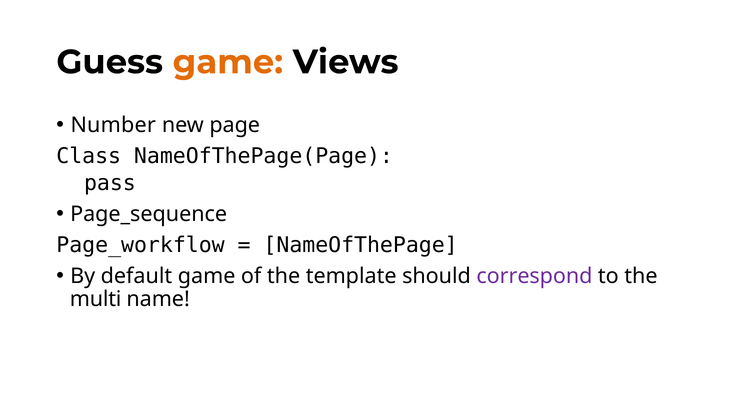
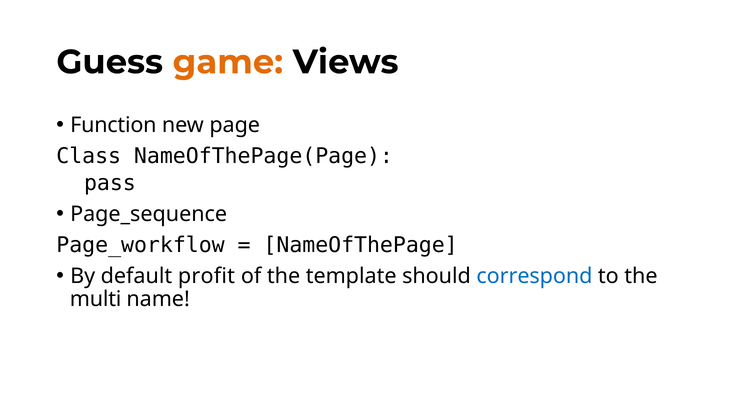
Number: Number -> Function
default game: game -> profit
correspond colour: purple -> blue
